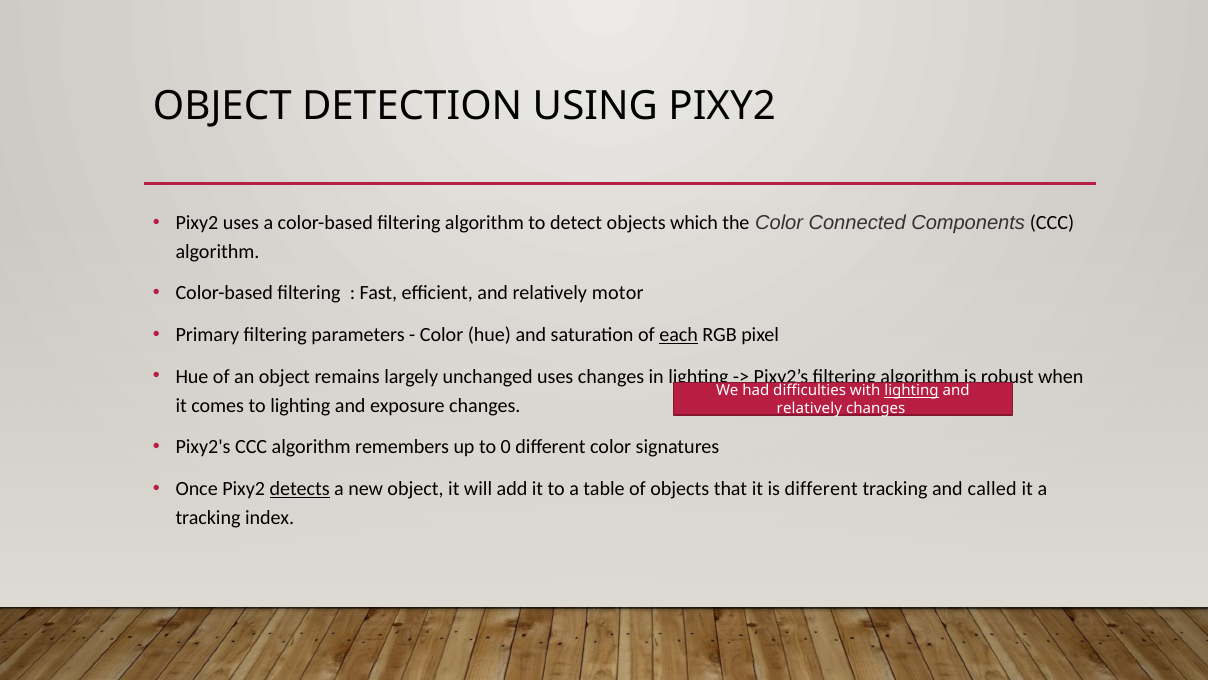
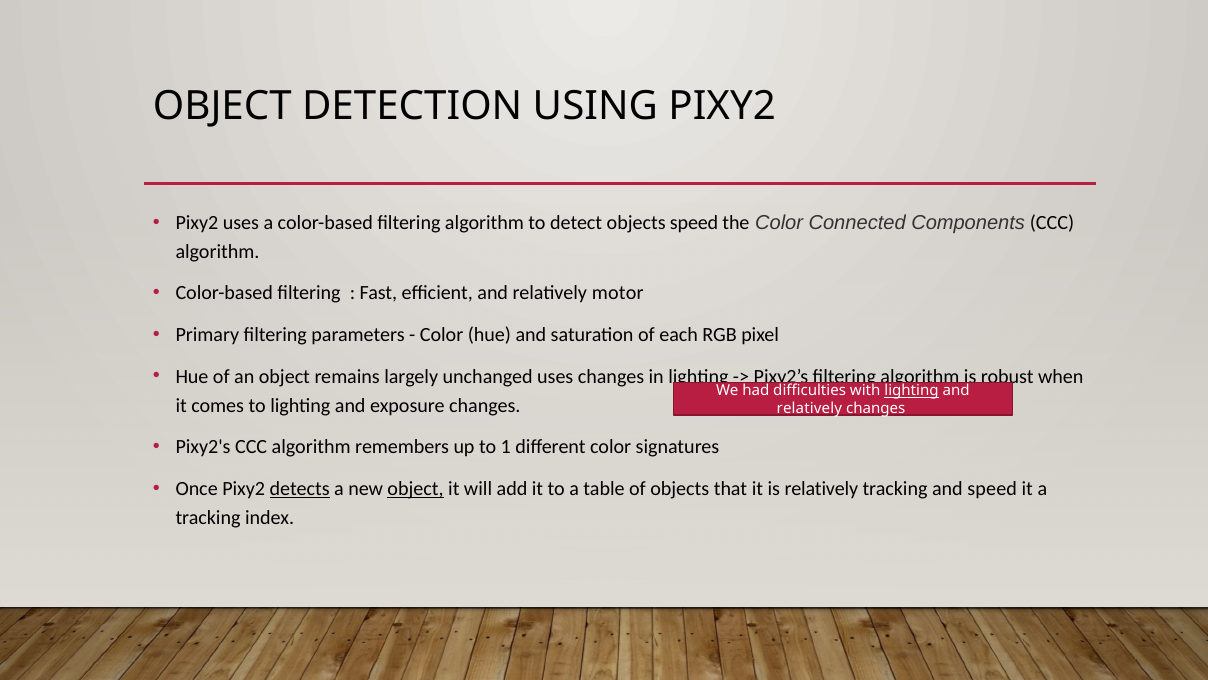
objects which: which -> speed
each underline: present -> none
0: 0 -> 1
object at (416, 488) underline: none -> present
is different: different -> relatively
and called: called -> speed
